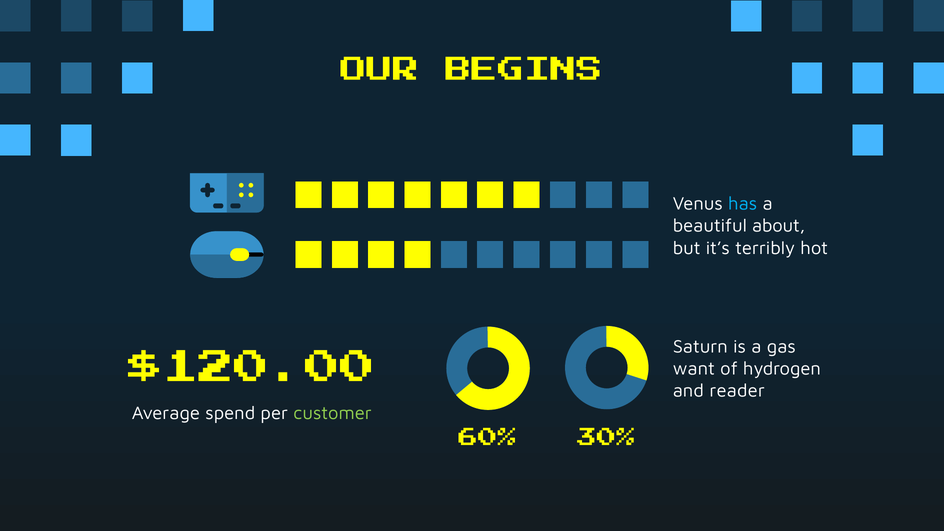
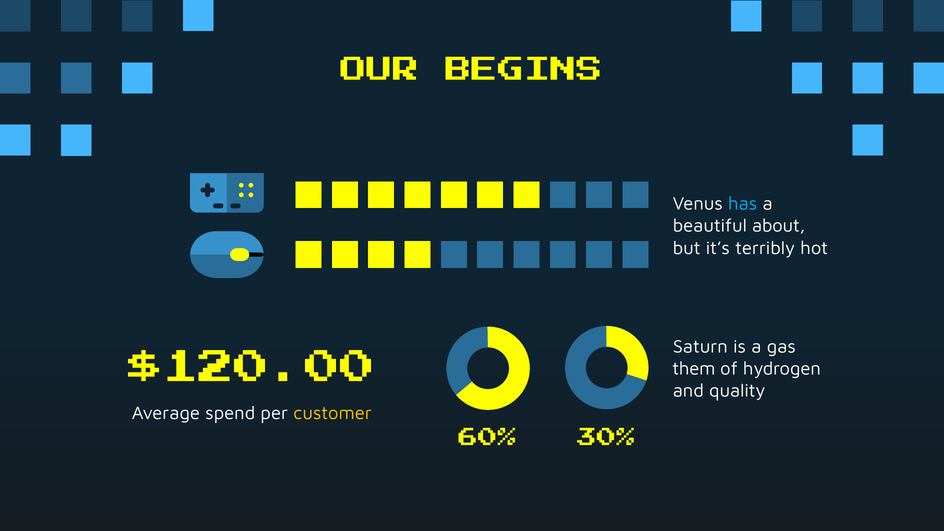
want: want -> them
reader: reader -> quality
customer colour: light green -> yellow
